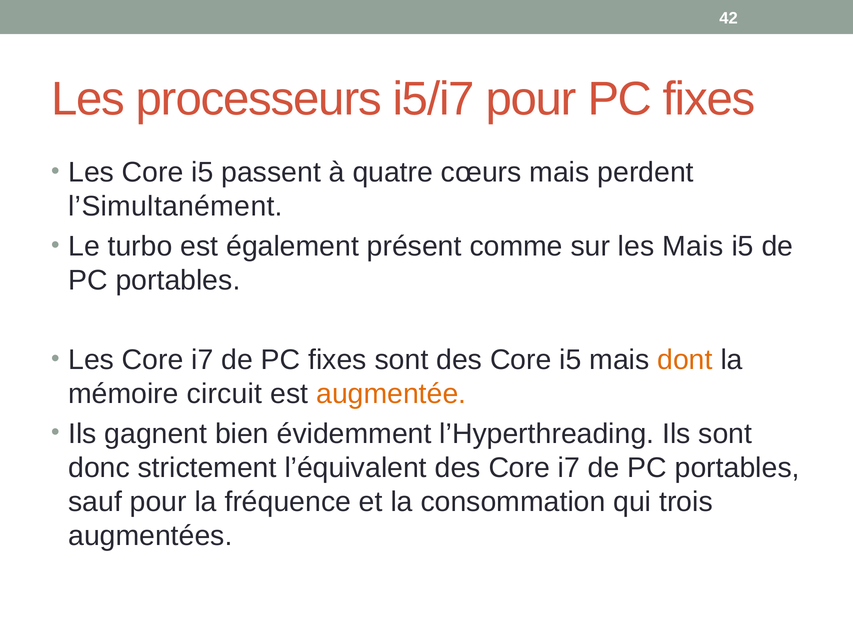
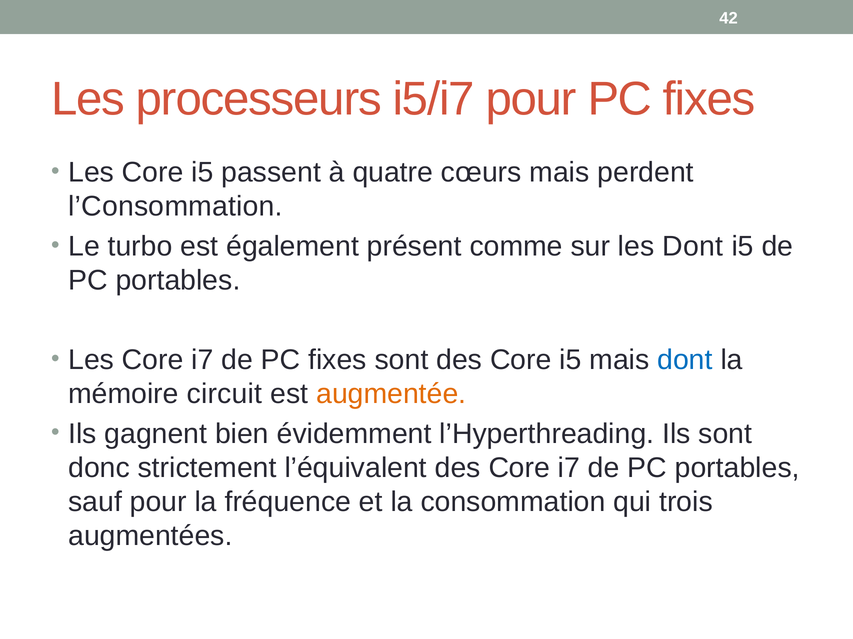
l’Simultanément: l’Simultanément -> l’Consommation
les Mais: Mais -> Dont
dont at (685, 360) colour: orange -> blue
